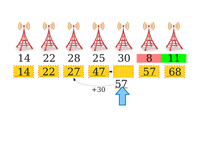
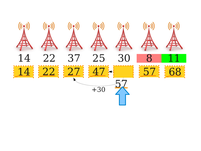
28: 28 -> 37
